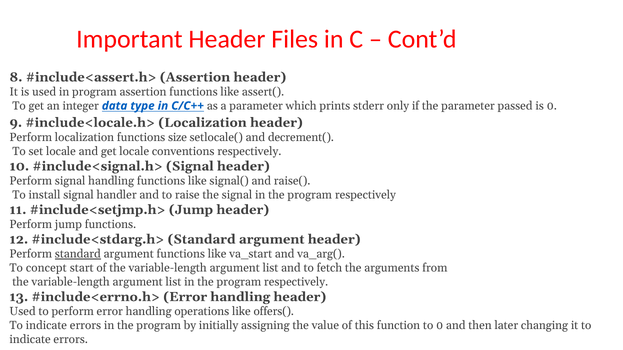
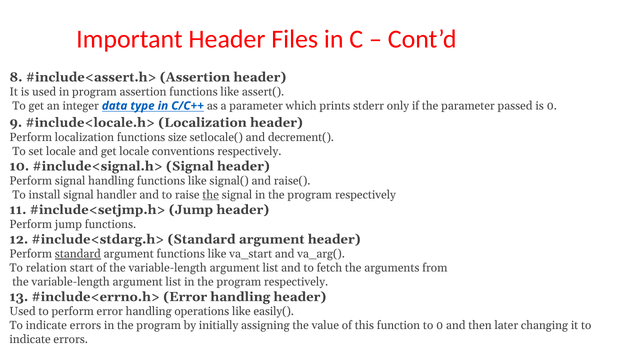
the at (211, 195) underline: none -> present
concept: concept -> relation
offers(: offers( -> easily(
